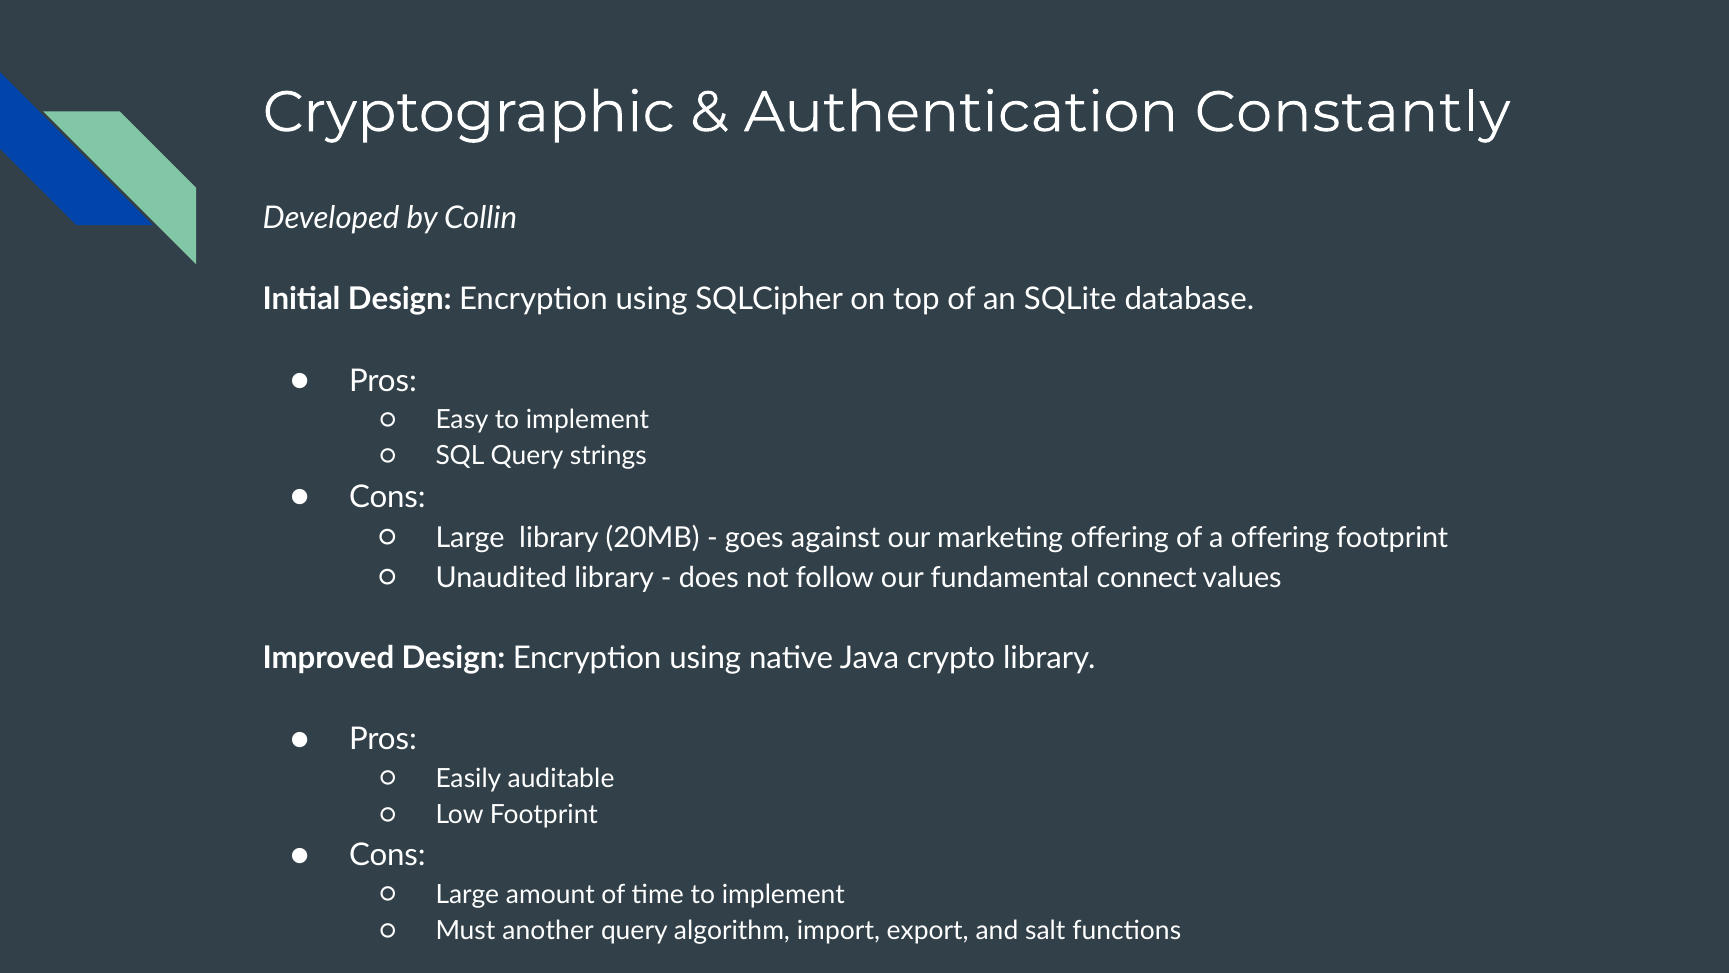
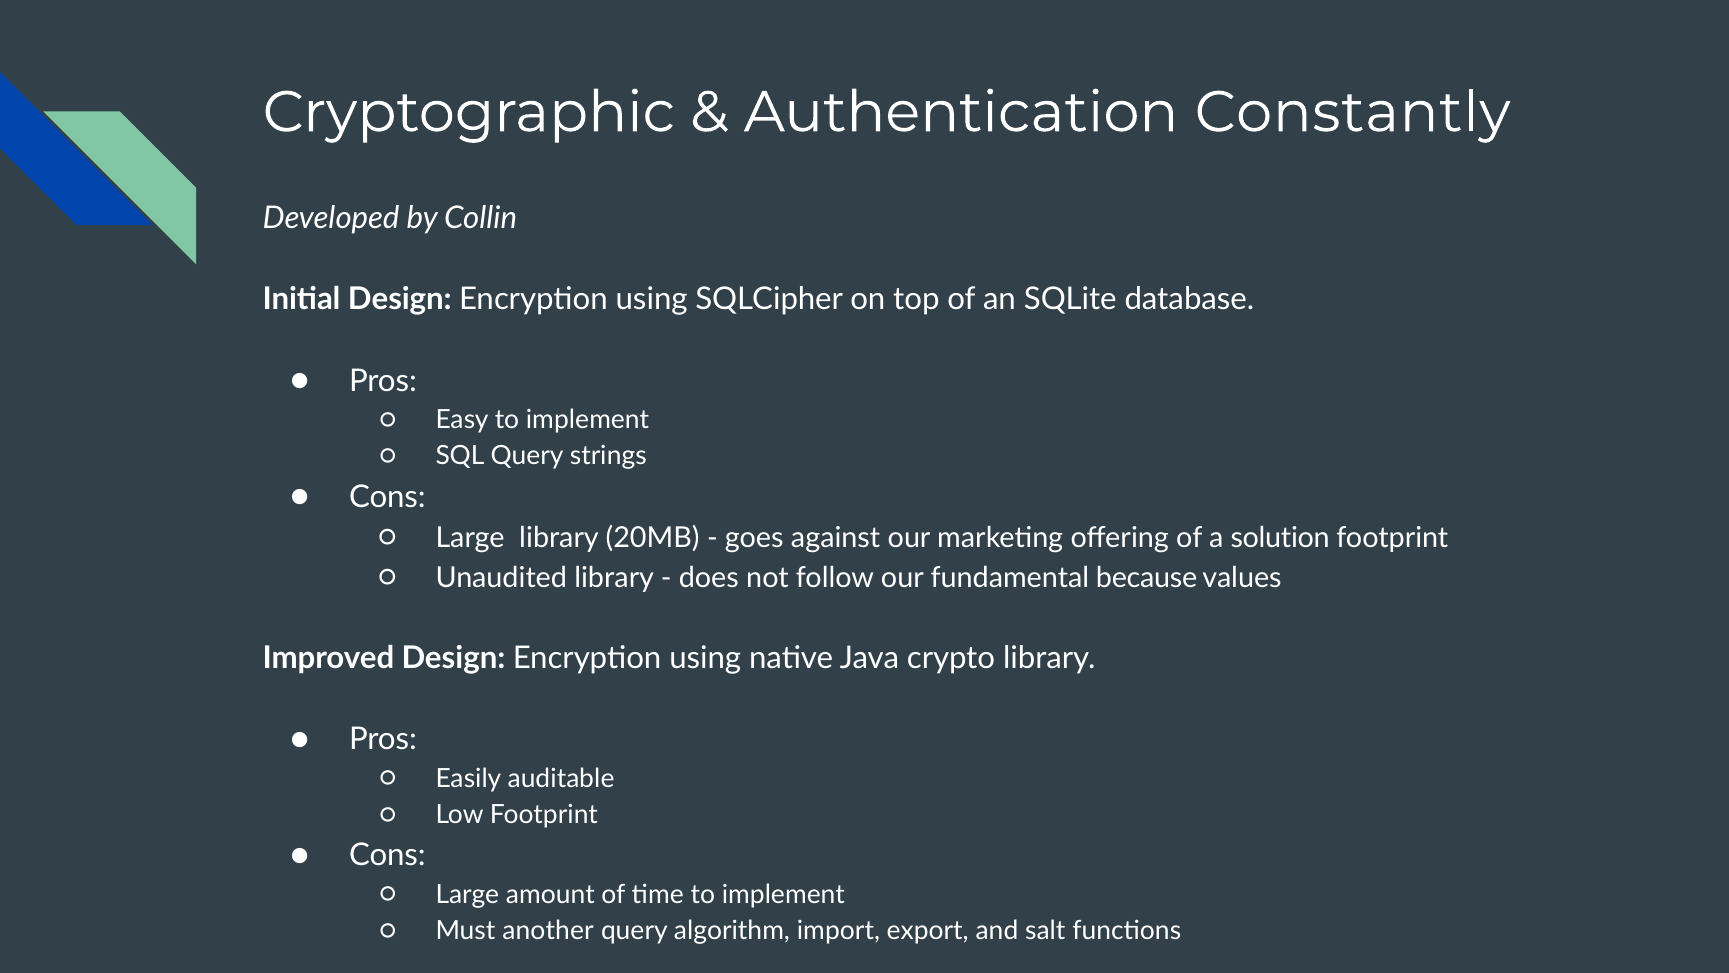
a offering: offering -> solution
connect: connect -> because
